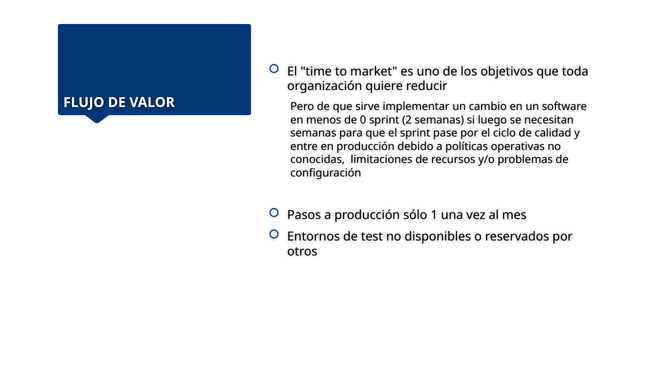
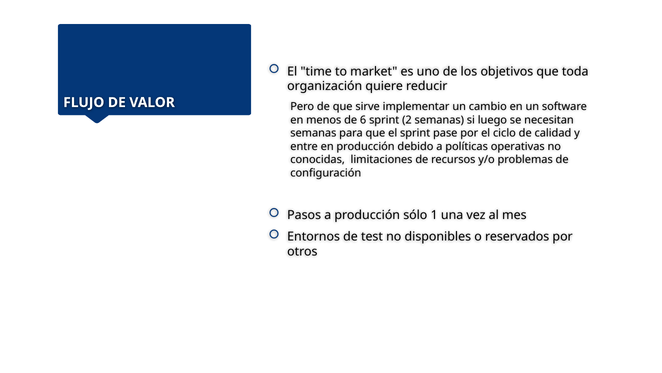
0: 0 -> 6
